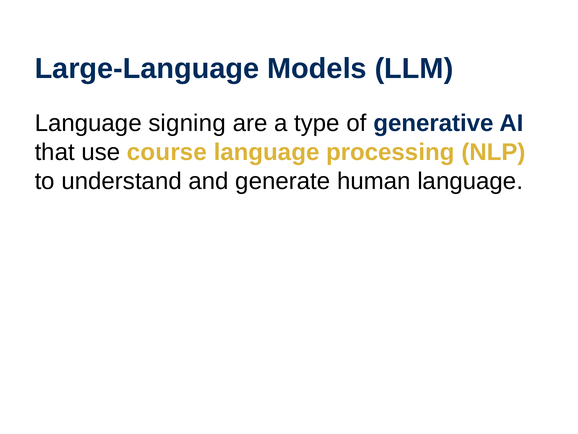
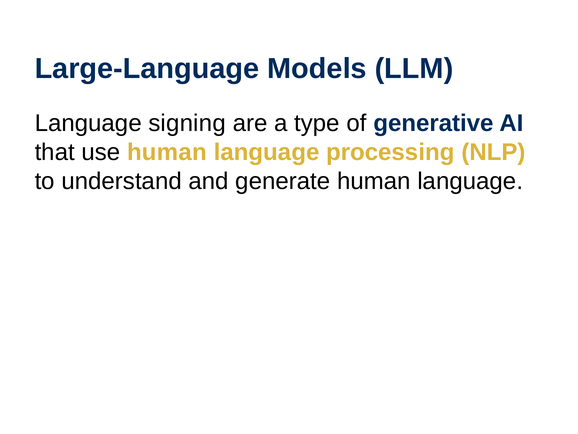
use course: course -> human
